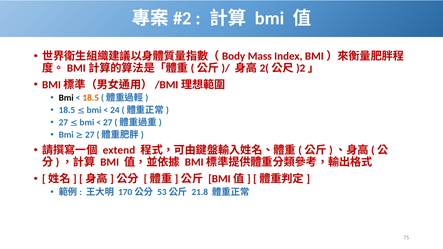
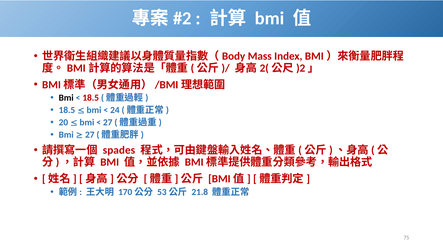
18.5 at (91, 98) colour: orange -> red
27 at (63, 123): 27 -> 20
extend: extend -> spades
